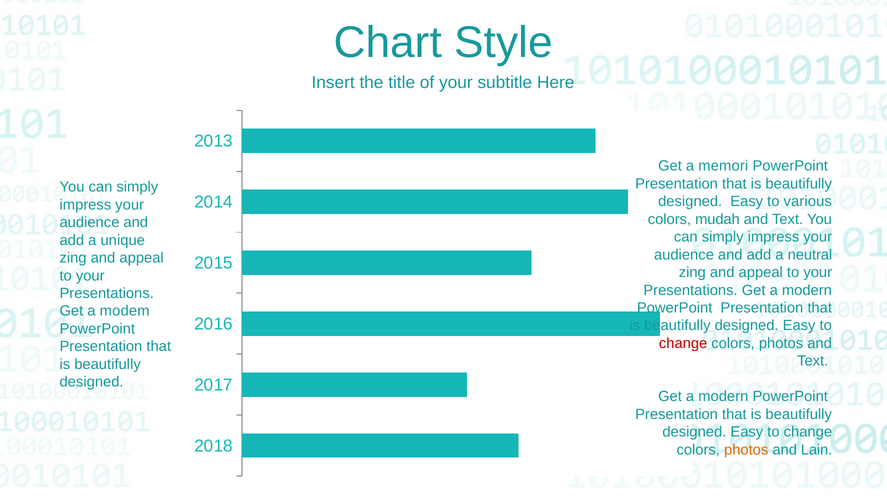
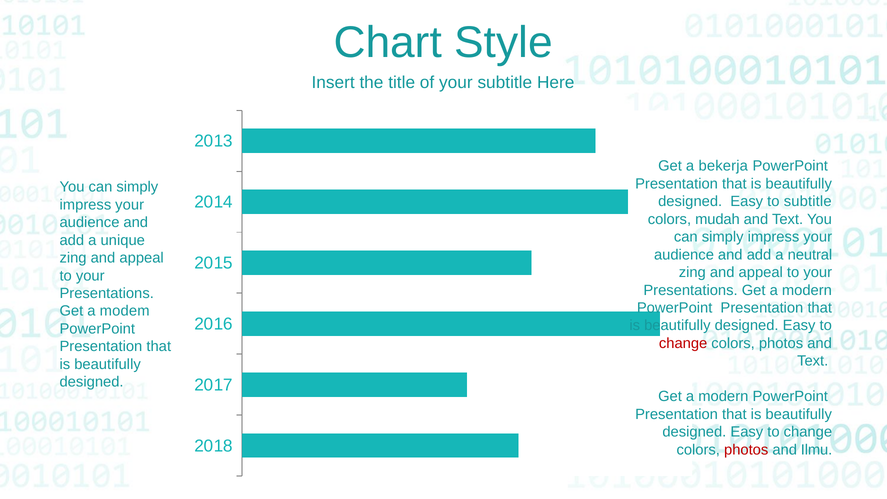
memori: memori -> bekerja
to various: various -> subtitle
photos at (746, 450) colour: orange -> red
Lain: Lain -> Ilmu
